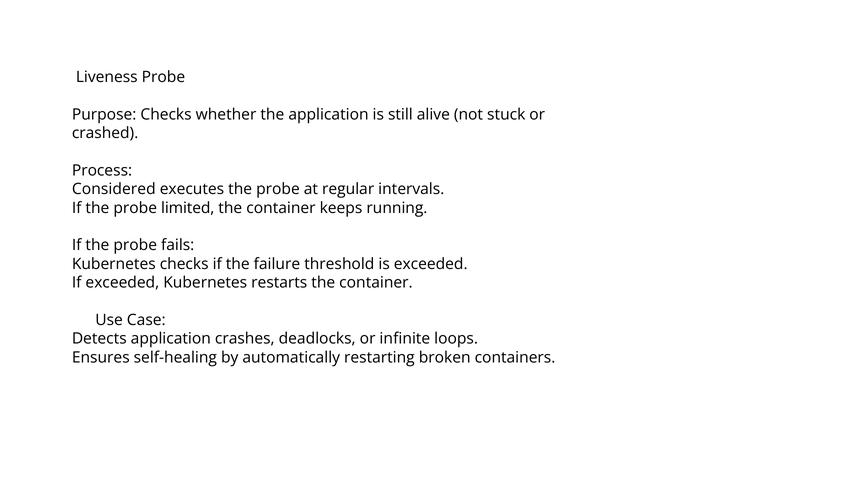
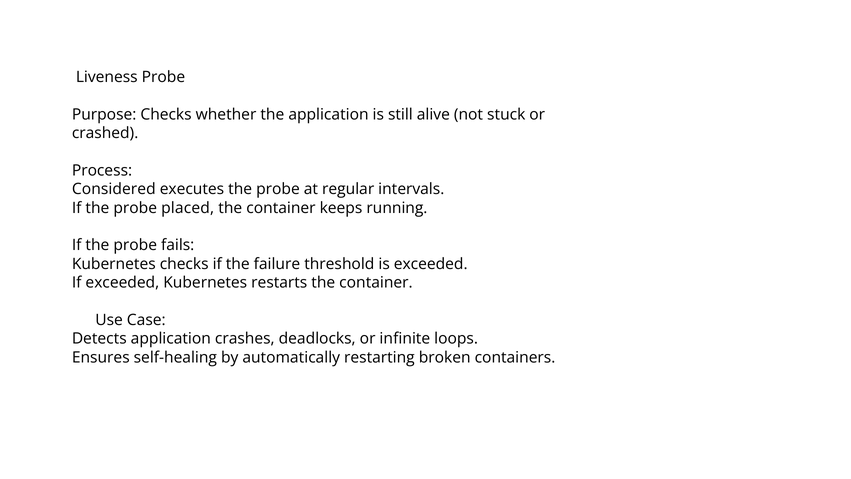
limited: limited -> placed
